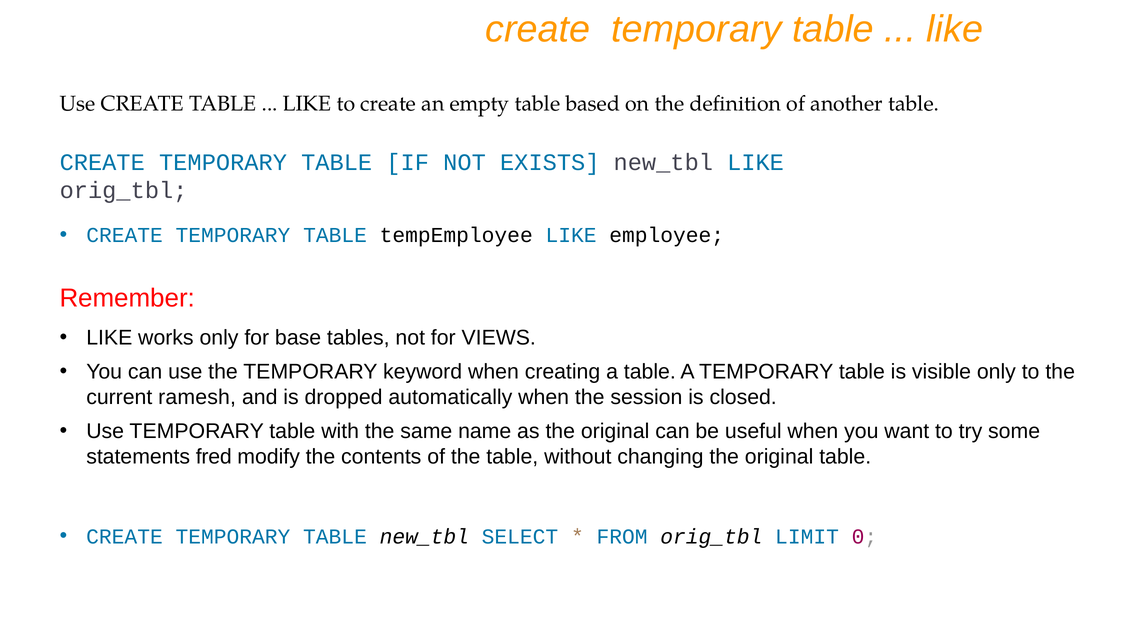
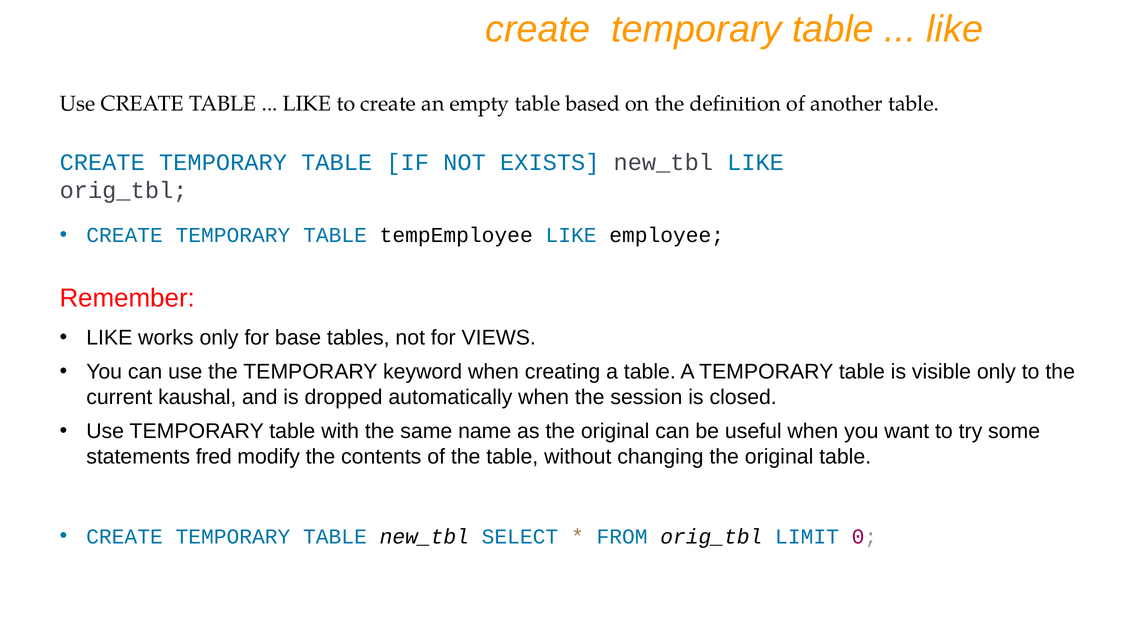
ramesh: ramesh -> kaushal
